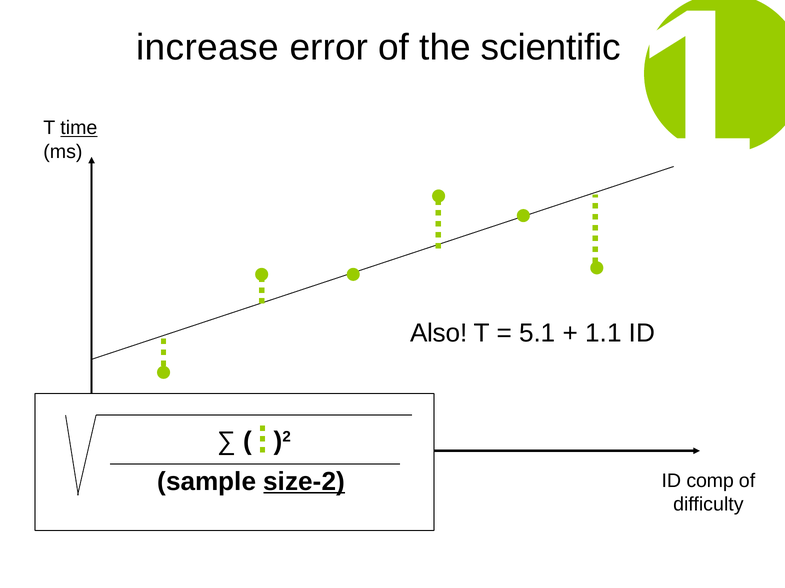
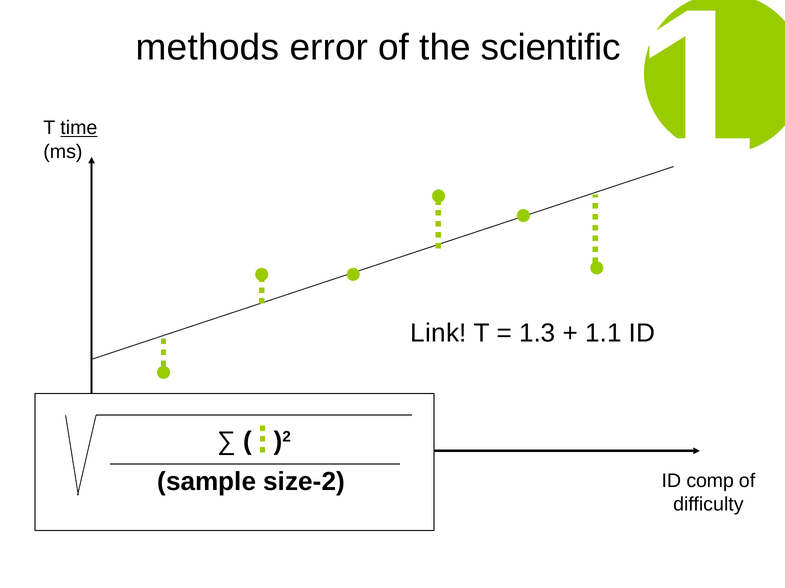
increase: increase -> methods
Also: Also -> Link
5.1: 5.1 -> 1.3
size-2 underline: present -> none
